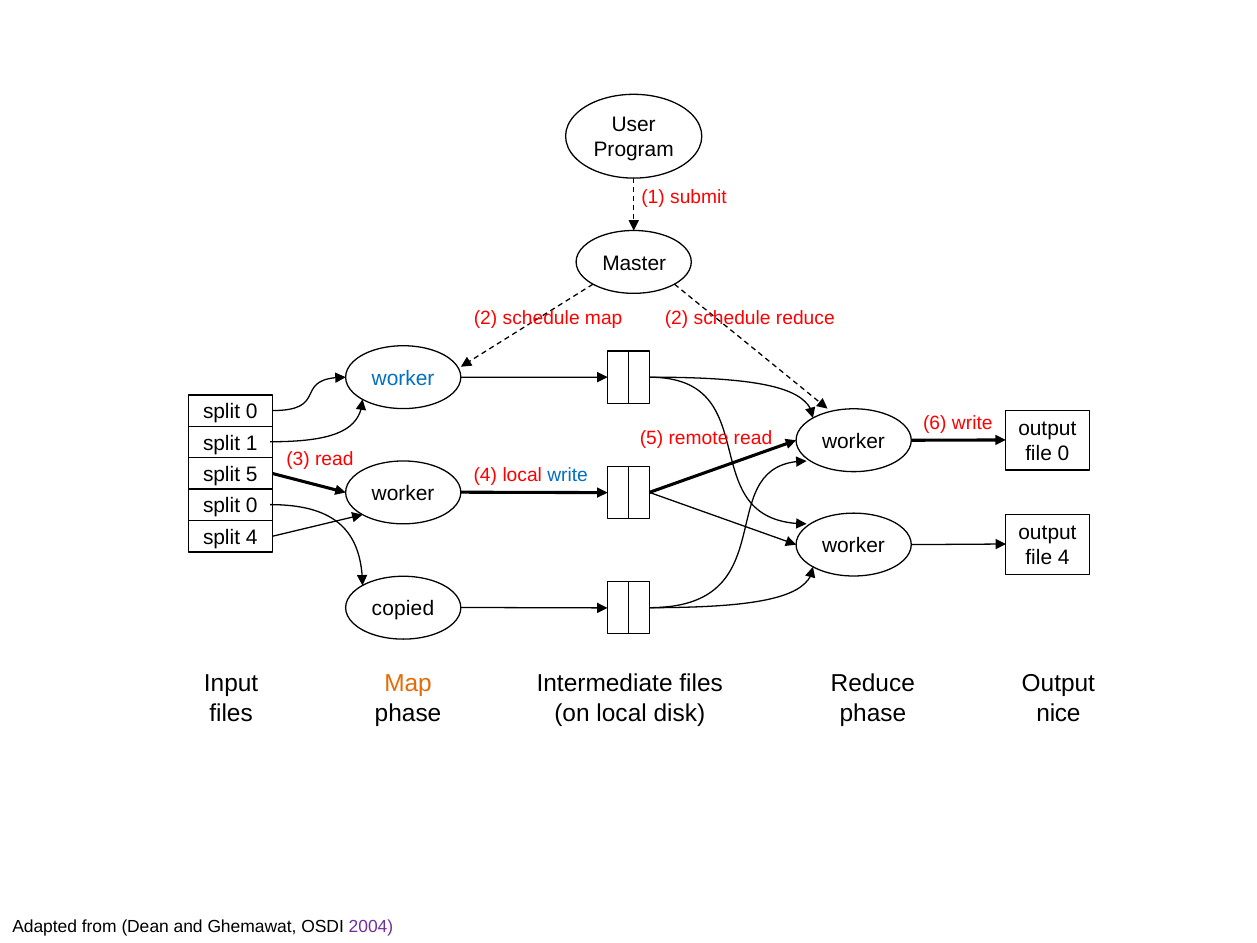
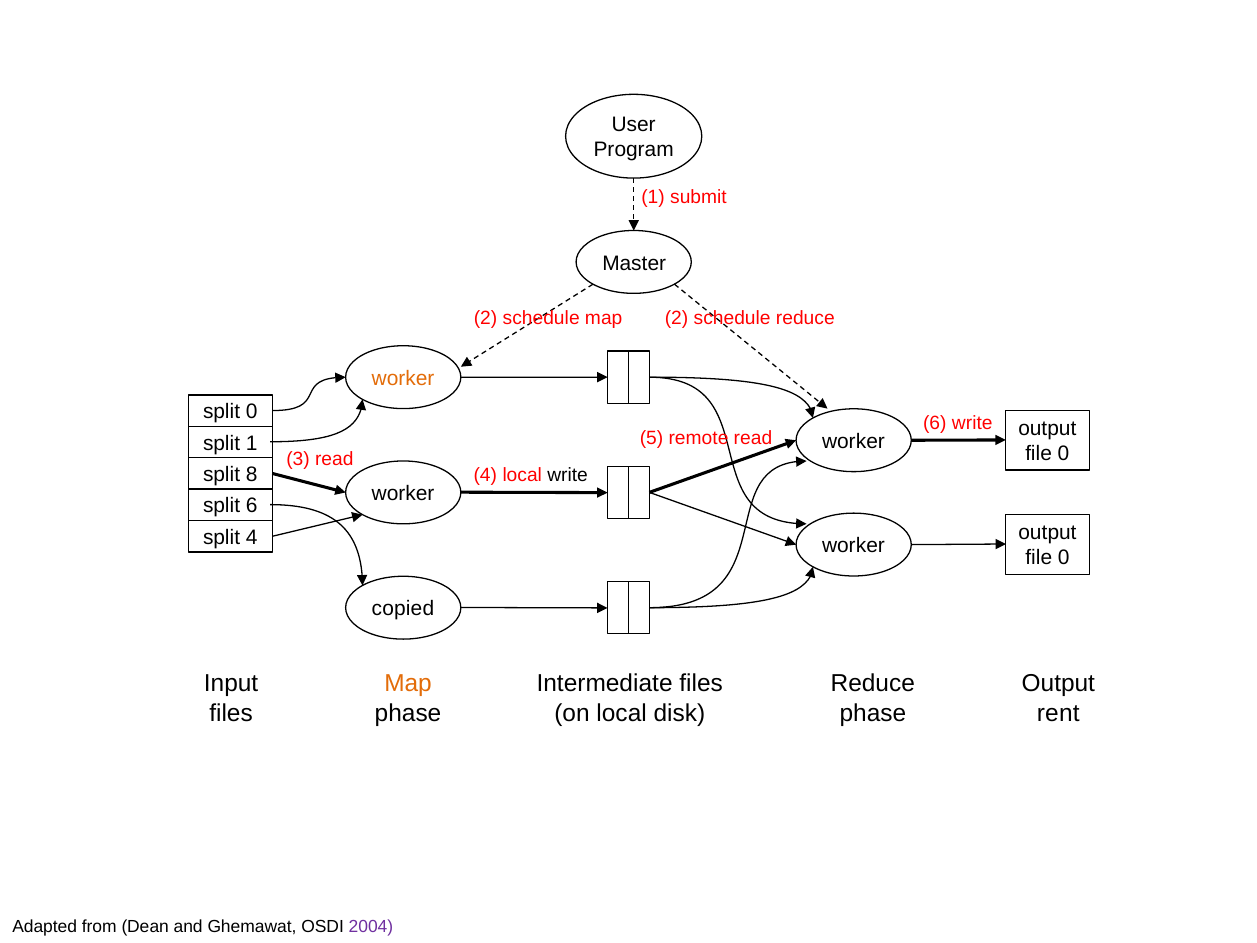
worker at (403, 378) colour: blue -> orange
split 5: 5 -> 8
write at (568, 475) colour: blue -> black
0 at (252, 506): 0 -> 6
4 at (1064, 558): 4 -> 0
nice: nice -> rent
